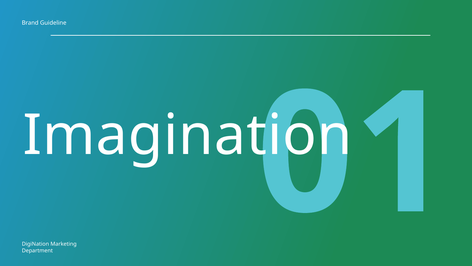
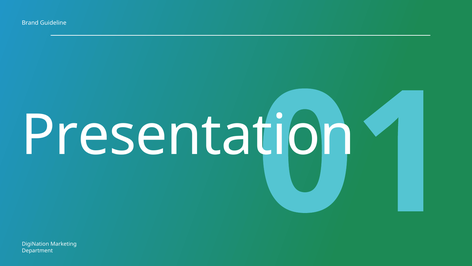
Imagination: Imagination -> Presentation
